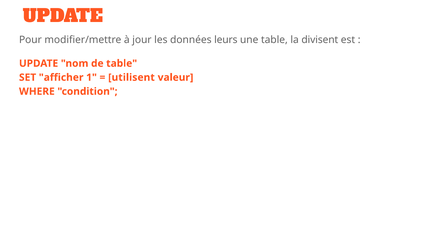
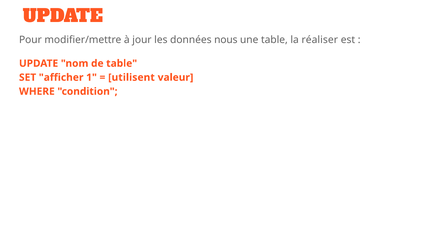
leurs: leurs -> nous
divisent: divisent -> réaliser
